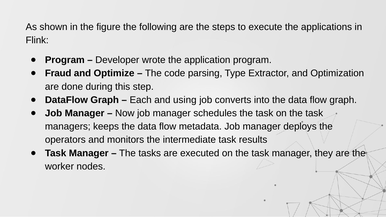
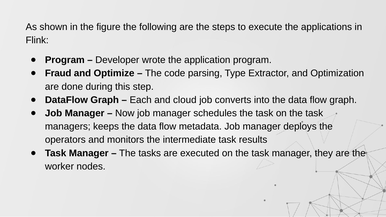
using: using -> cloud
